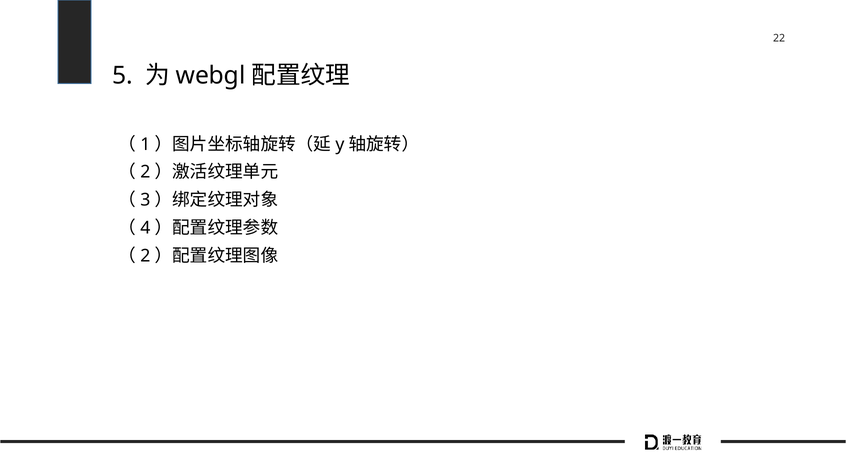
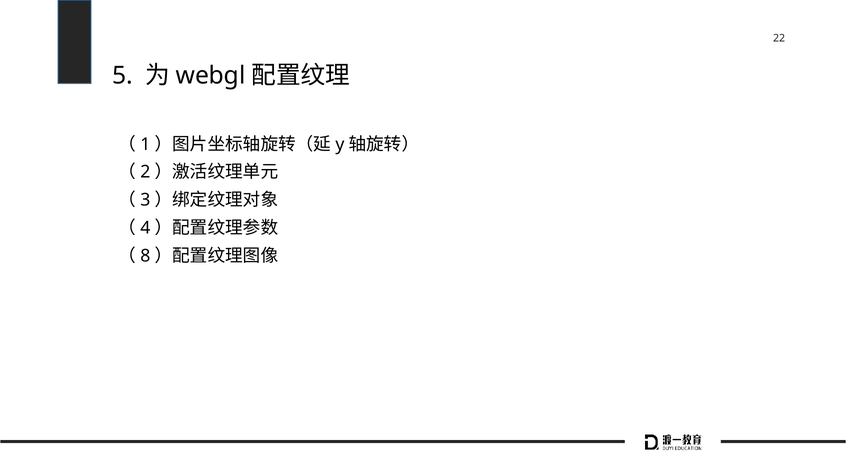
2 at (145, 256): 2 -> 8
